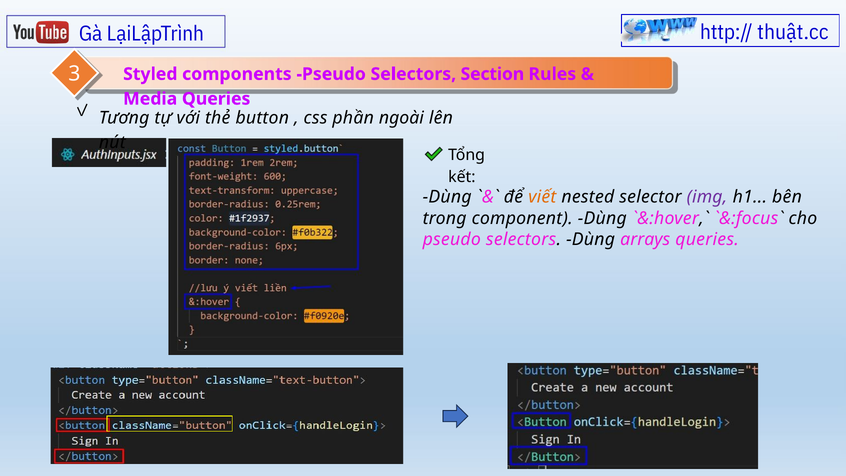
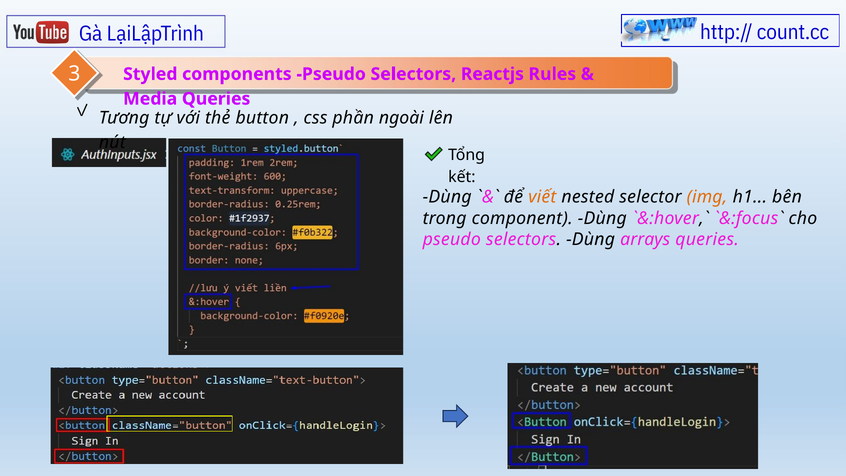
thuật.cc: thuật.cc -> count.cc
Section: Section -> Reactjs
img colour: purple -> orange
